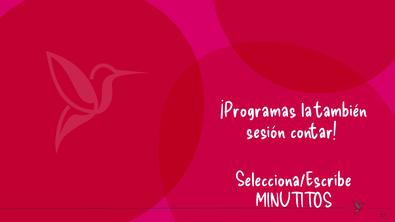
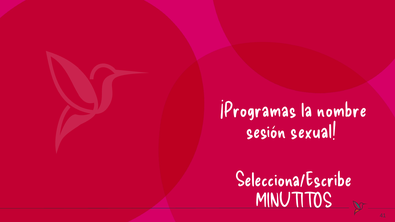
también: también -> nombre
contar: contar -> sexual
